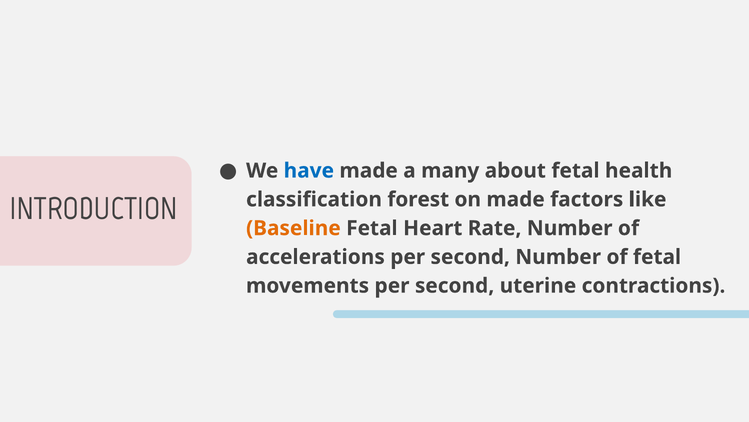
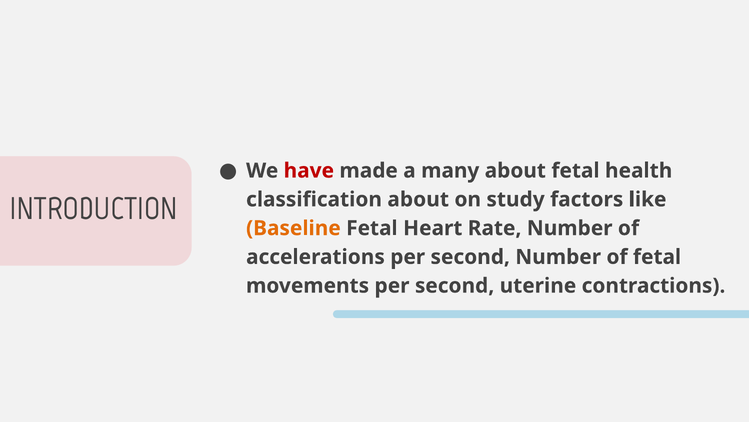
have colour: blue -> red
classification forest: forest -> about
on made: made -> study
